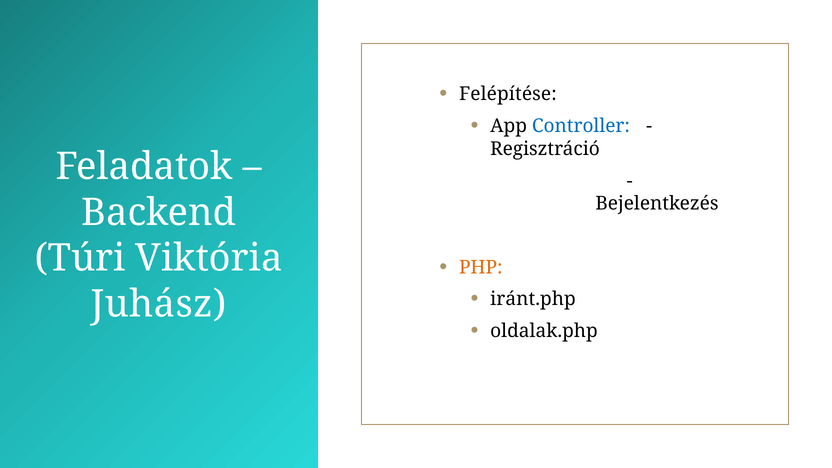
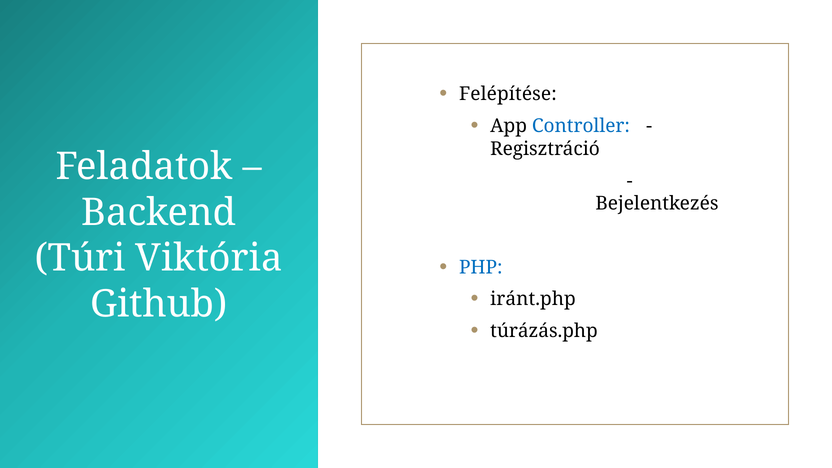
PHP colour: orange -> blue
Juhász: Juhász -> Github
oldalak.php: oldalak.php -> túrázás.php
